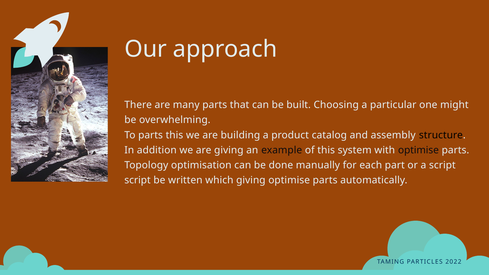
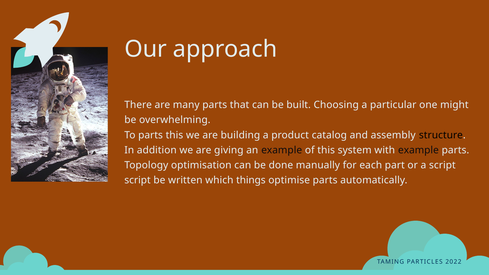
with optimise: optimise -> example
which giving: giving -> things
